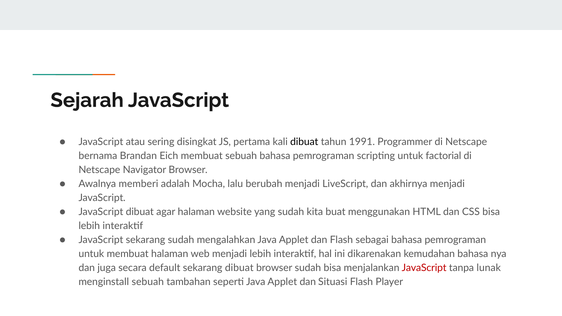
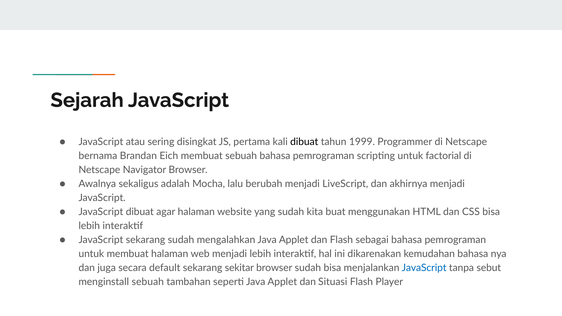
1991: 1991 -> 1999
memberi: memberi -> sekaligus
sekarang dibuat: dibuat -> sekitar
JavaScript at (424, 268) colour: red -> blue
lunak: lunak -> sebut
